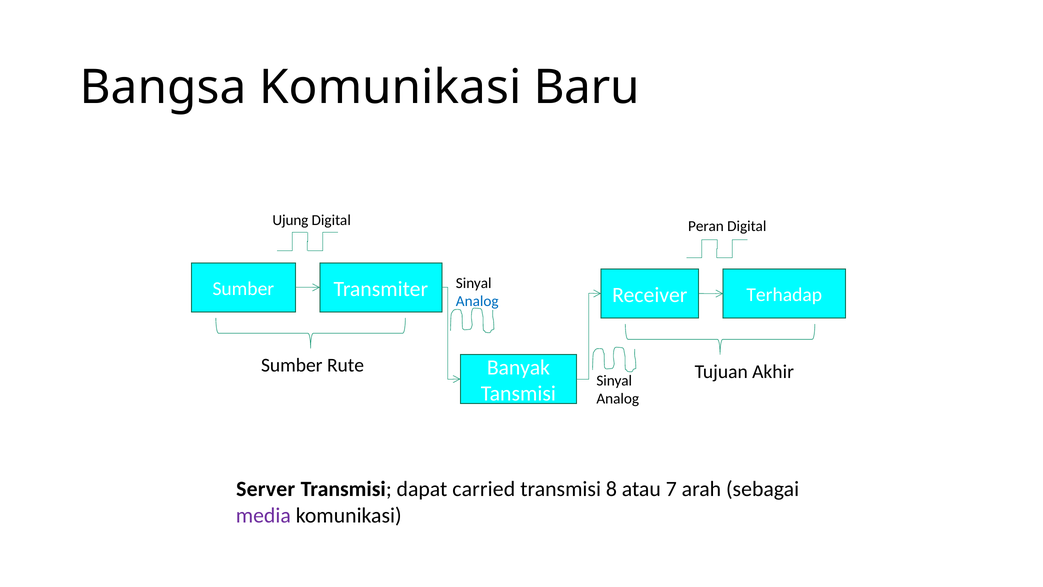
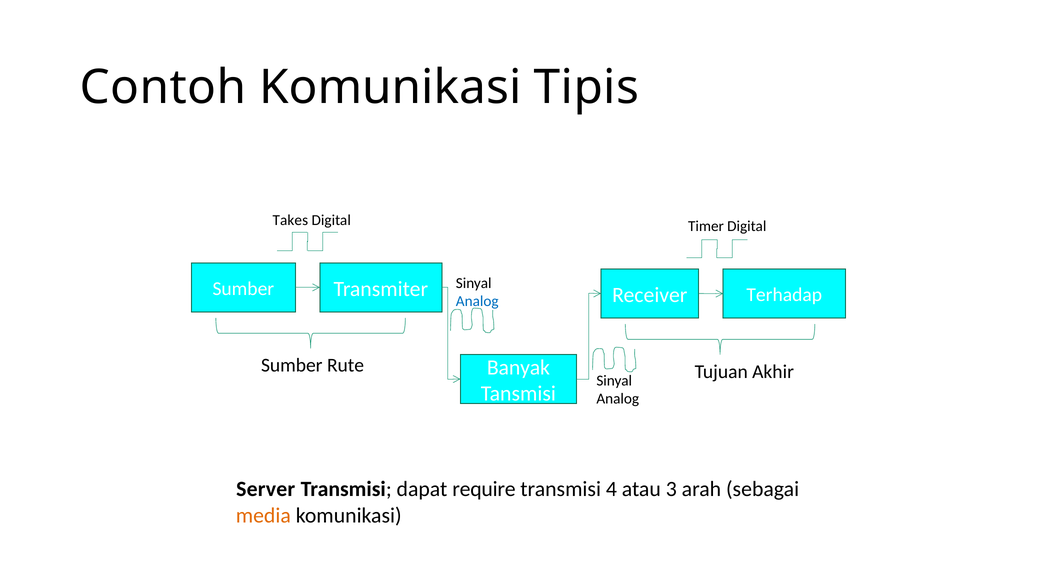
Bangsa: Bangsa -> Contoh
Baru: Baru -> Tipis
Ujung: Ujung -> Takes
Peran: Peran -> Timer
carried: carried -> require
8: 8 -> 4
7: 7 -> 3
media colour: purple -> orange
